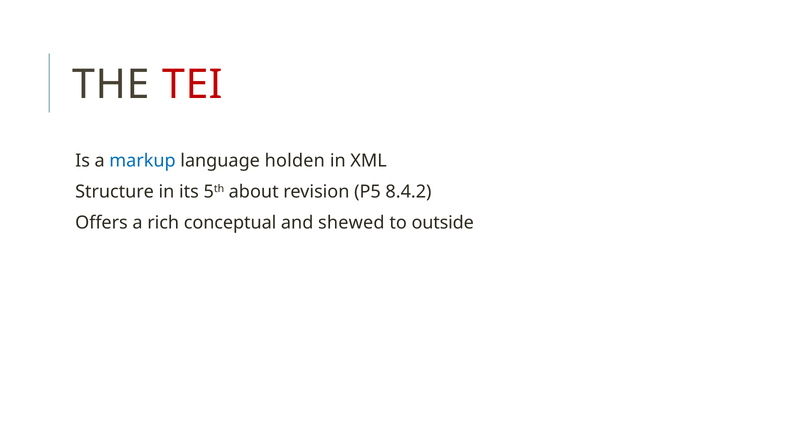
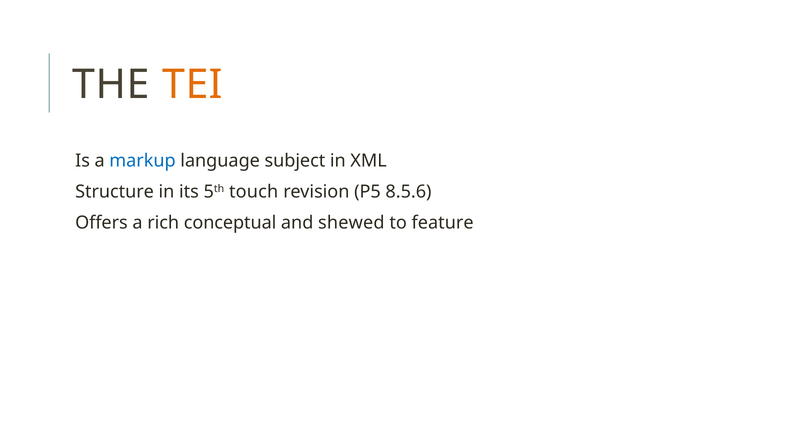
TEI colour: red -> orange
holden: holden -> subject
about: about -> touch
8.4.2: 8.4.2 -> 8.5.6
outside: outside -> feature
